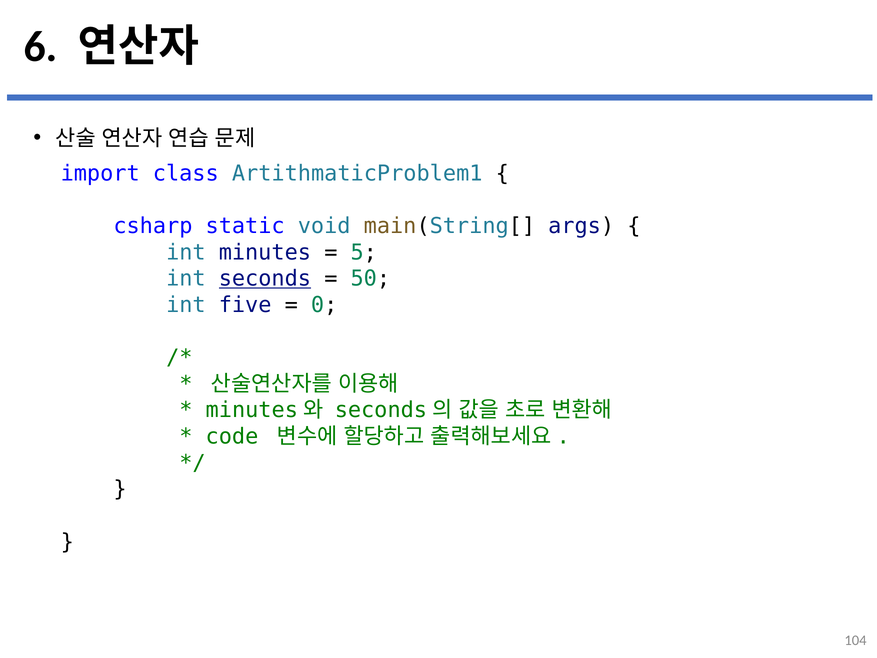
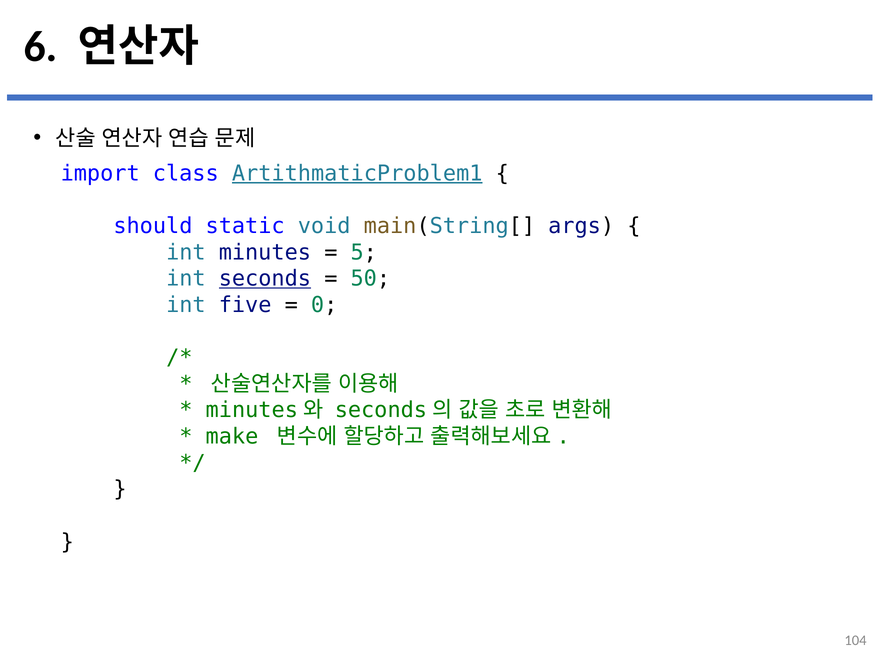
ArtithmaticProblem1 underline: none -> present
csharp: csharp -> should
code: code -> make
